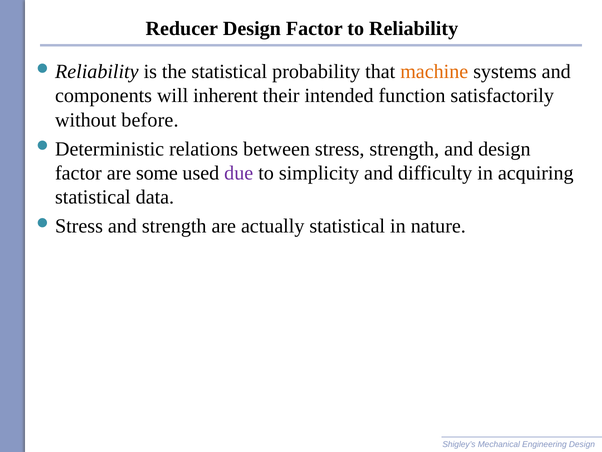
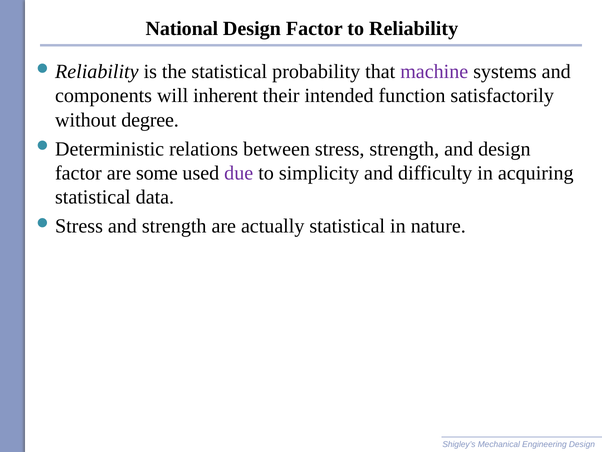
Reducer: Reducer -> National
machine colour: orange -> purple
before: before -> degree
